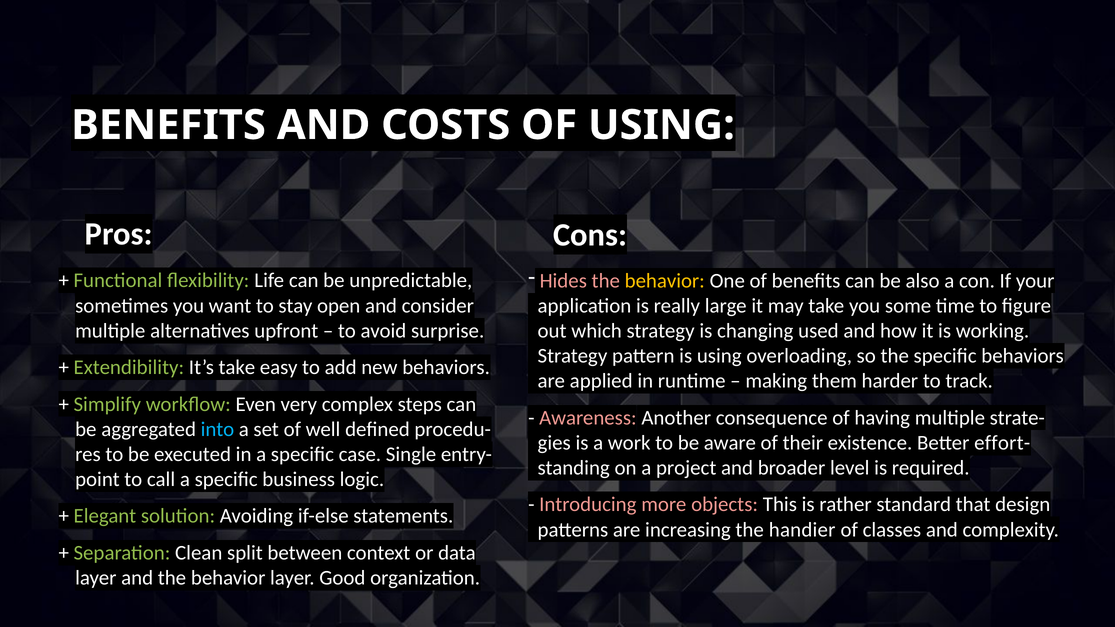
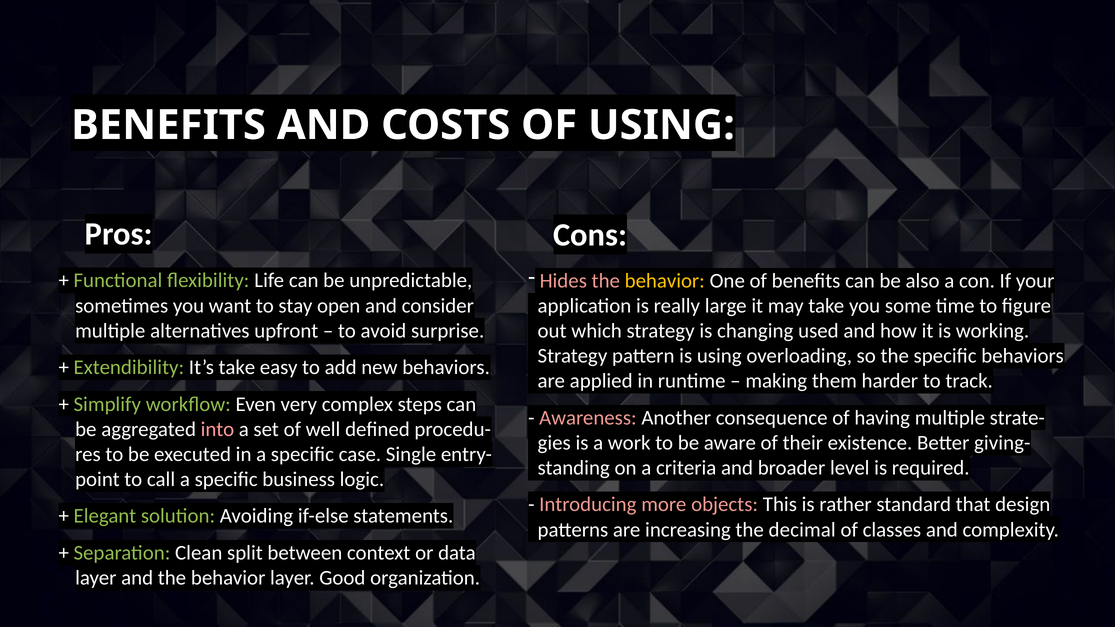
into colour: light blue -> pink
effort-: effort- -> giving-
project: project -> criteria
handier: handier -> decimal
